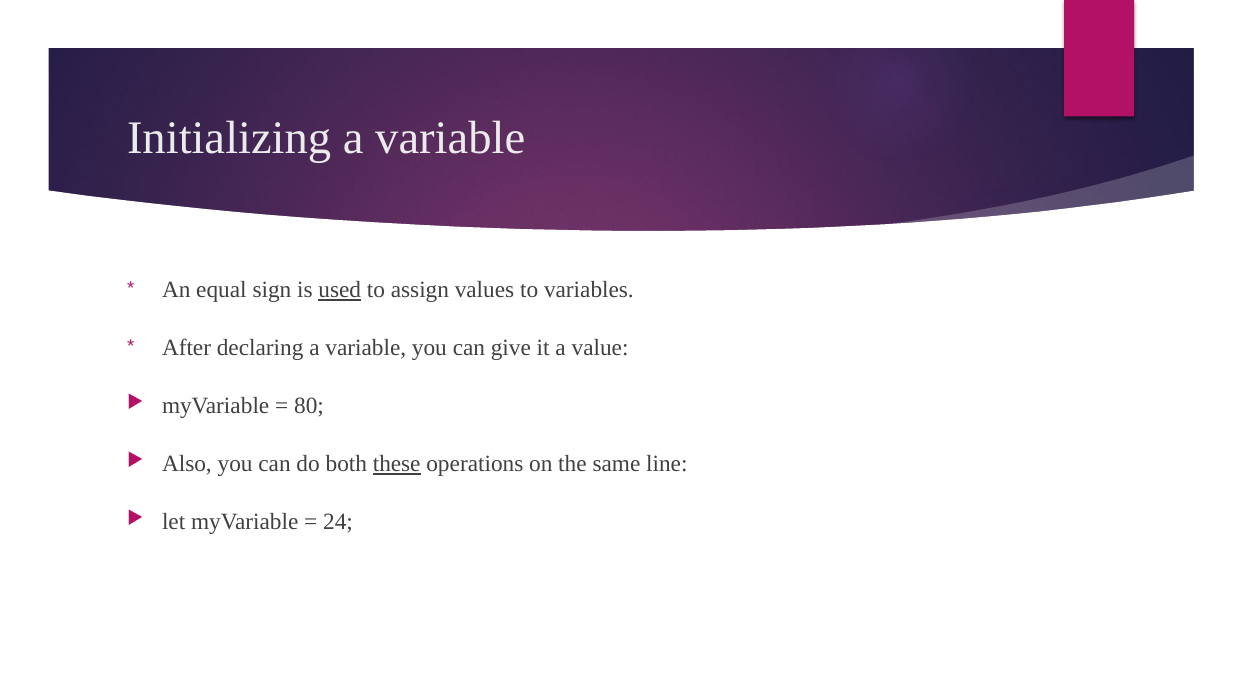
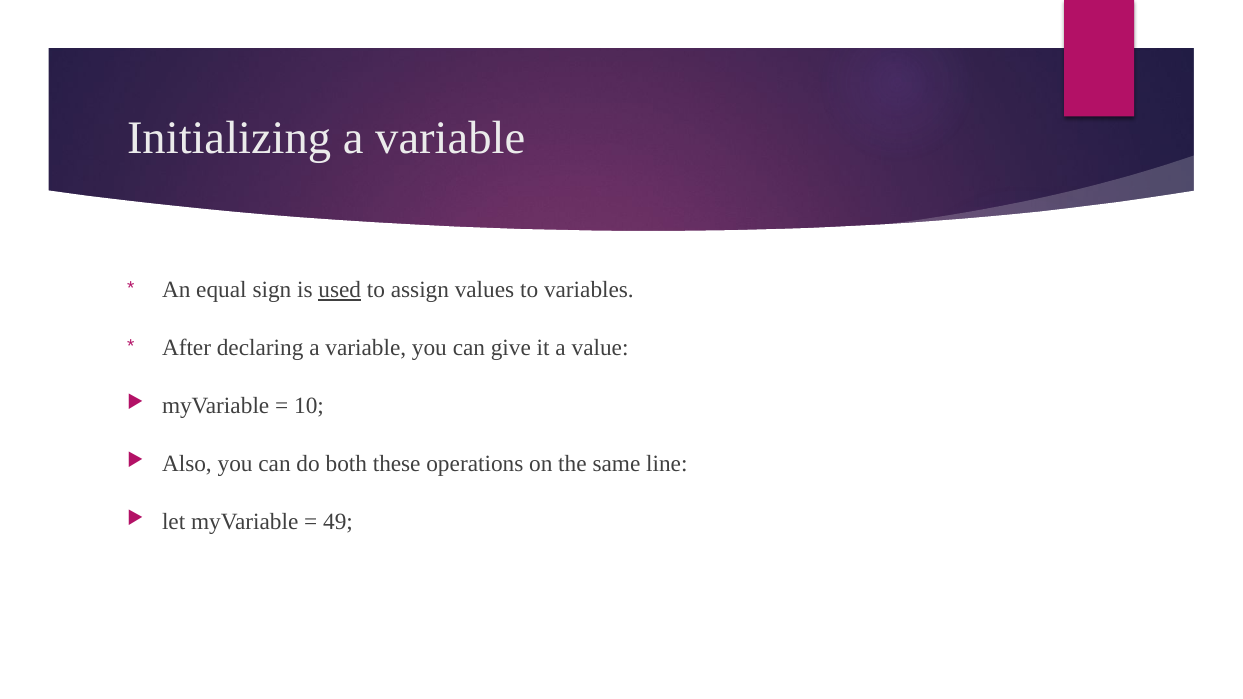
80: 80 -> 10
these underline: present -> none
24: 24 -> 49
